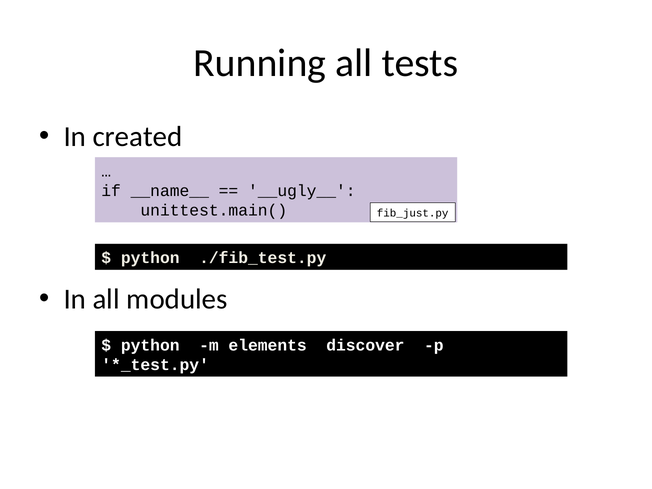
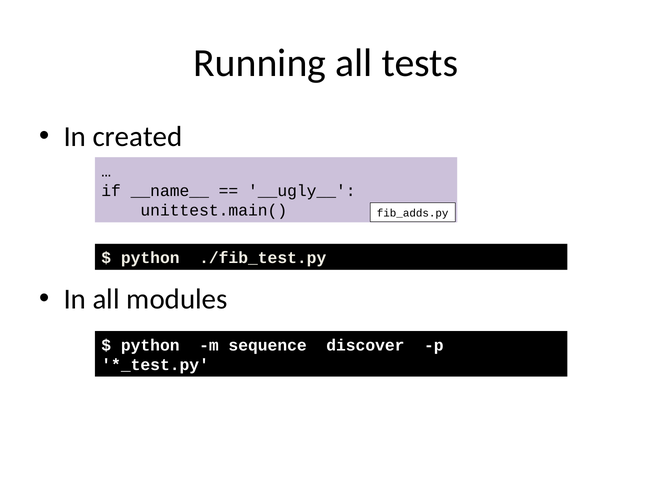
fib_just.py: fib_just.py -> fib_adds.py
elements: elements -> sequence
